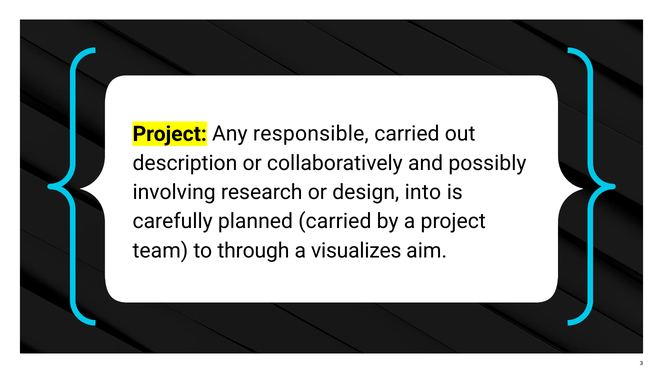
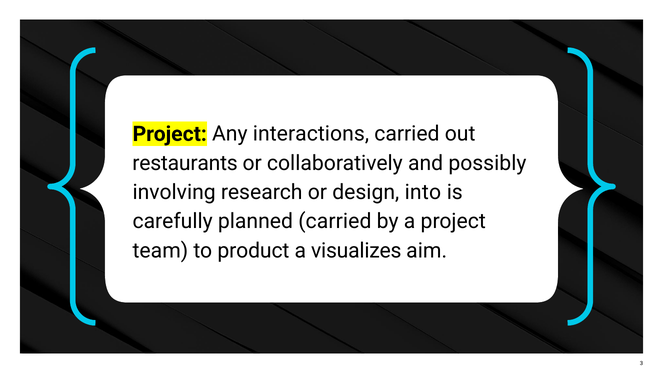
responsible: responsible -> interactions
description: description -> restaurants
through: through -> product
